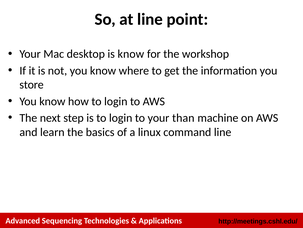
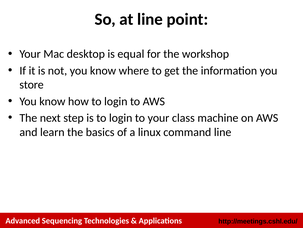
is know: know -> equal
than: than -> class
